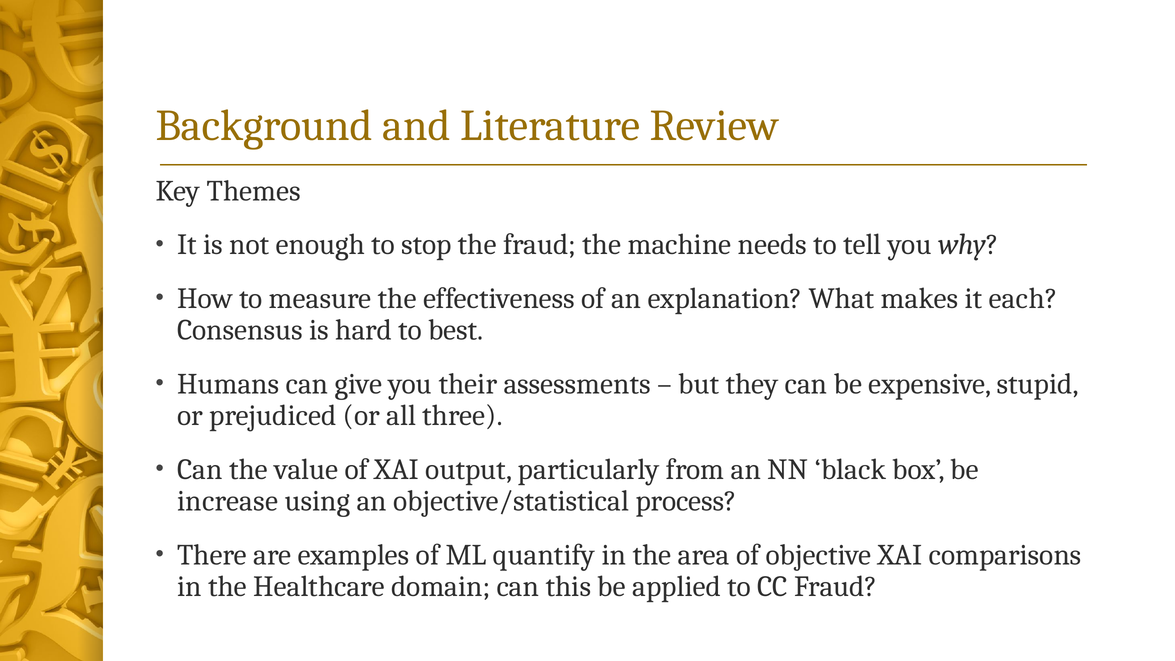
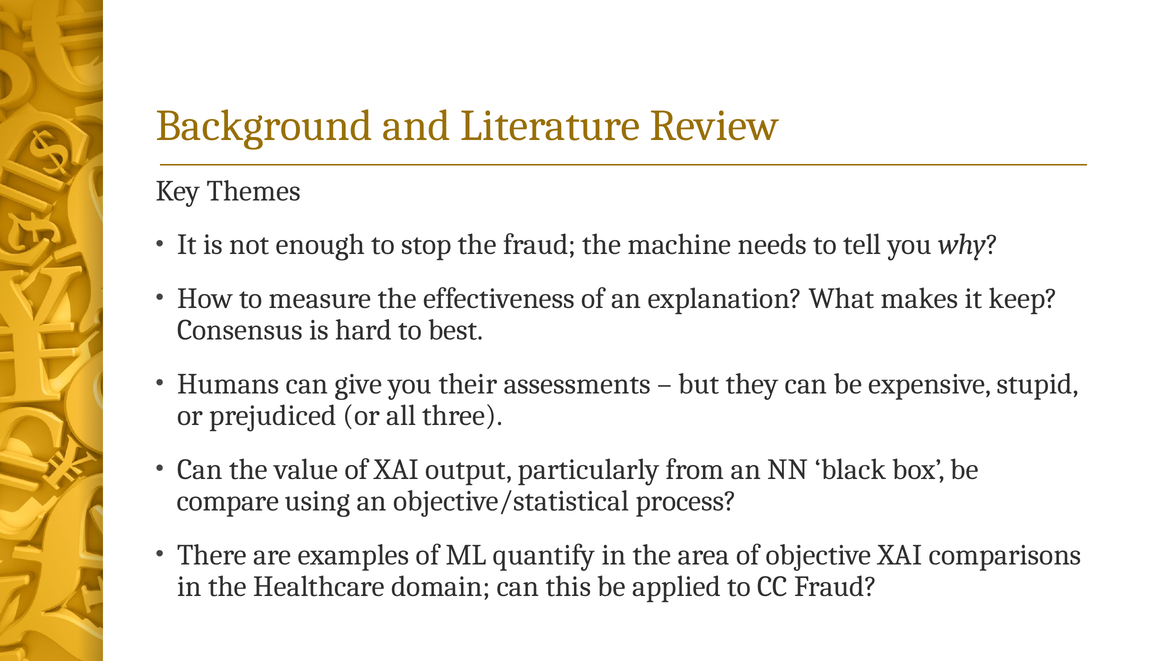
each: each -> keep
increase: increase -> compare
